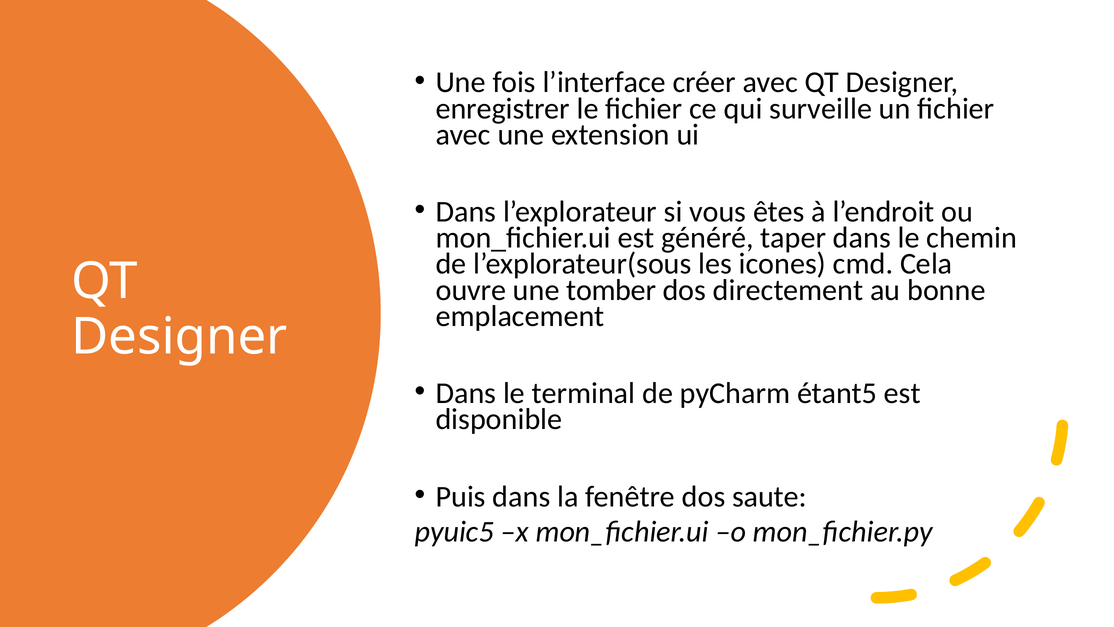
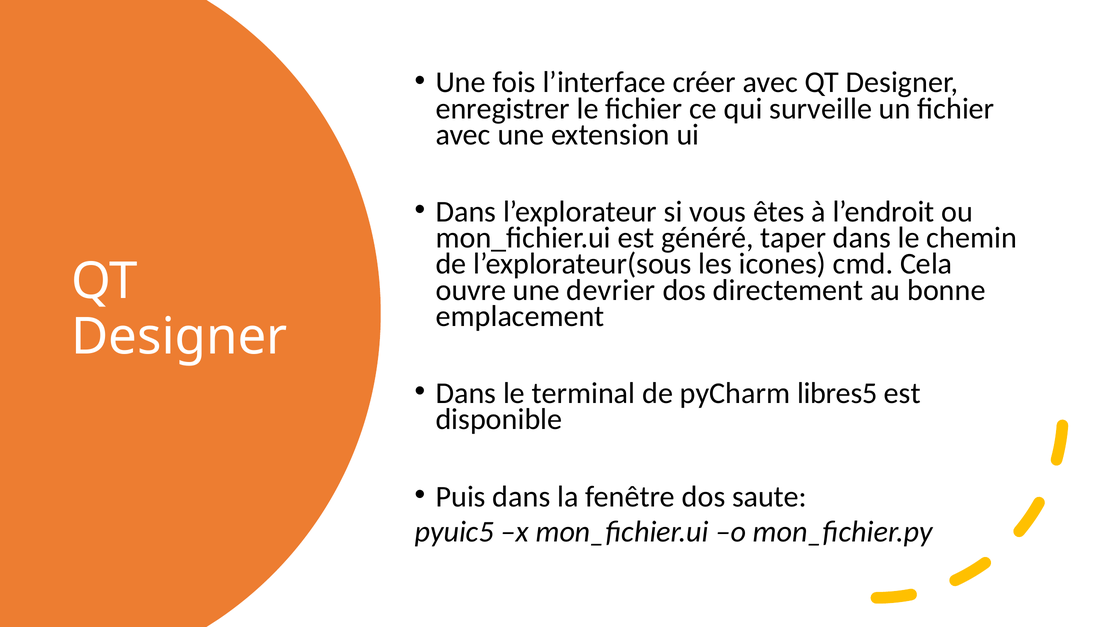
tomber: tomber -> devrier
étant5: étant5 -> libres5
